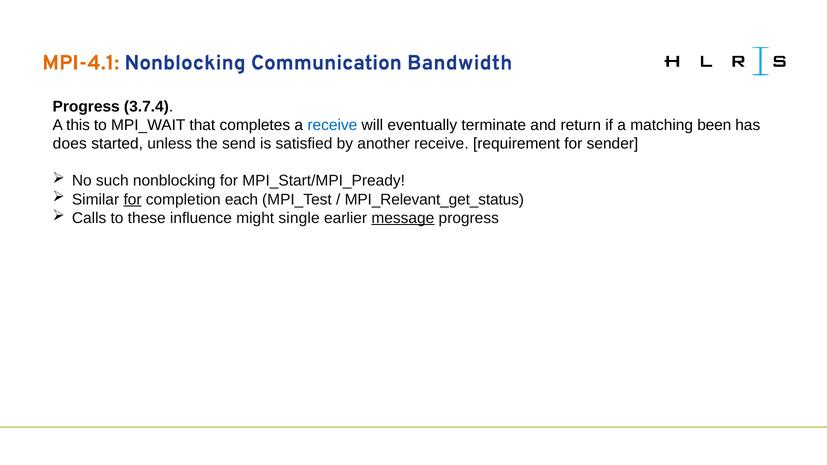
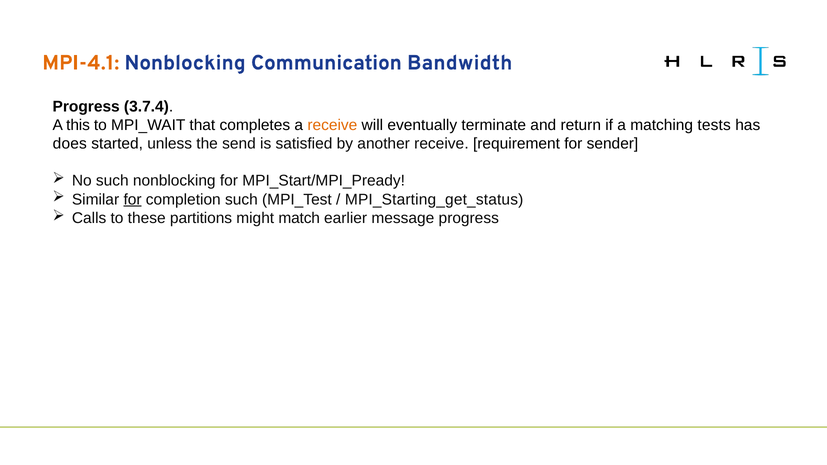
receive at (332, 125) colour: blue -> orange
been: been -> tests
completion each: each -> such
MPI_Relevant_get_status: MPI_Relevant_get_status -> MPI_Starting_get_status
influence: influence -> partitions
single: single -> match
message underline: present -> none
